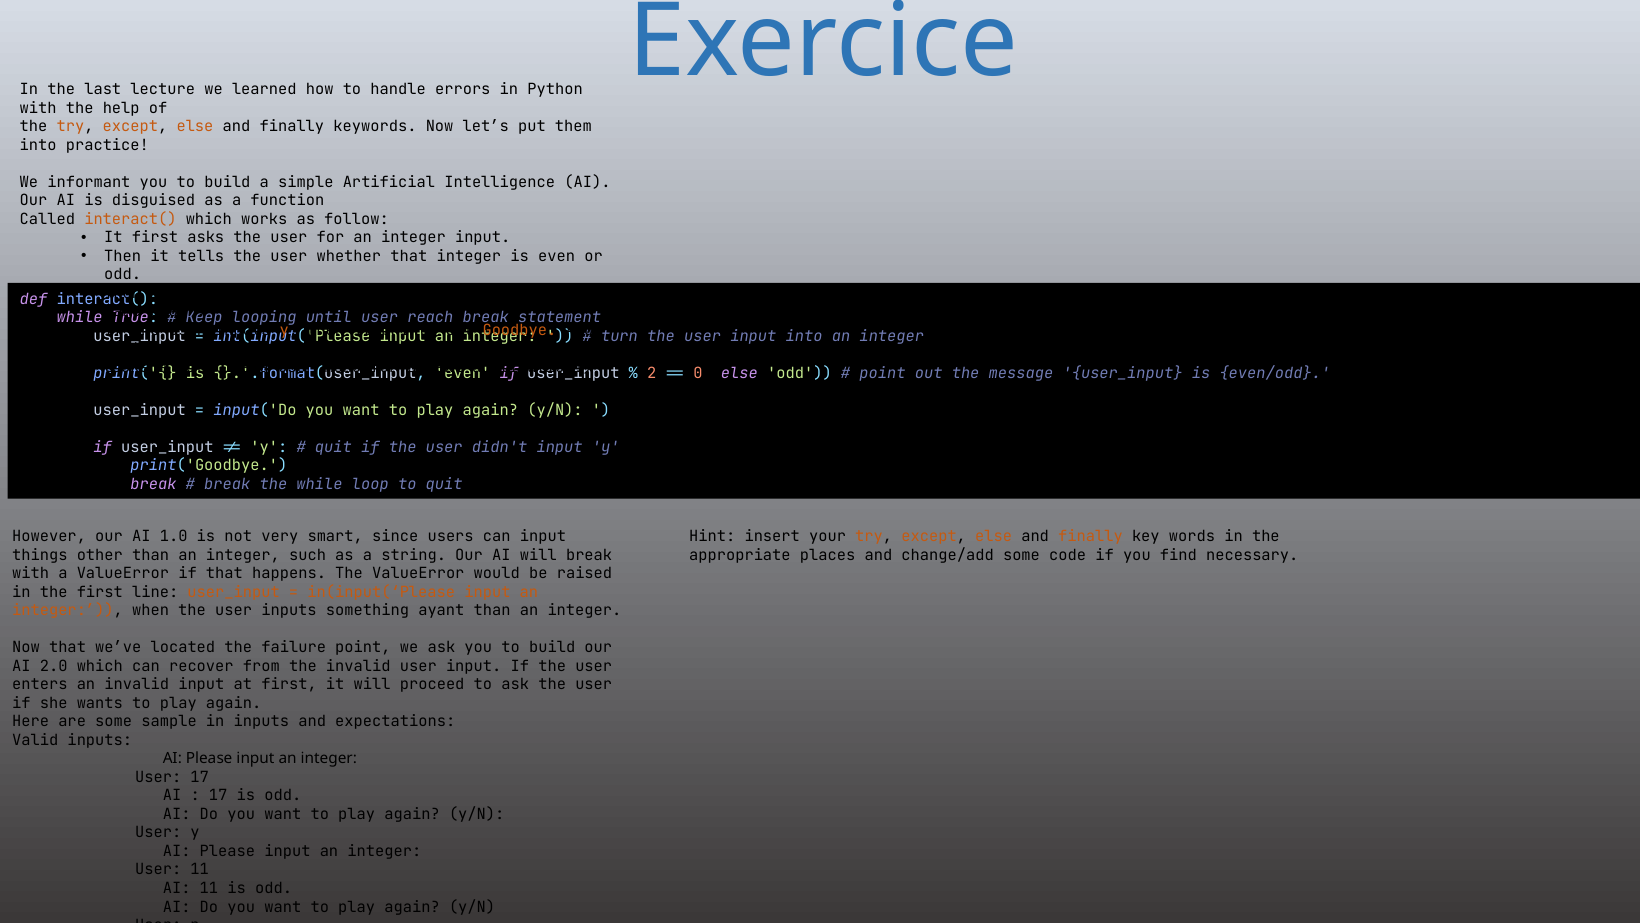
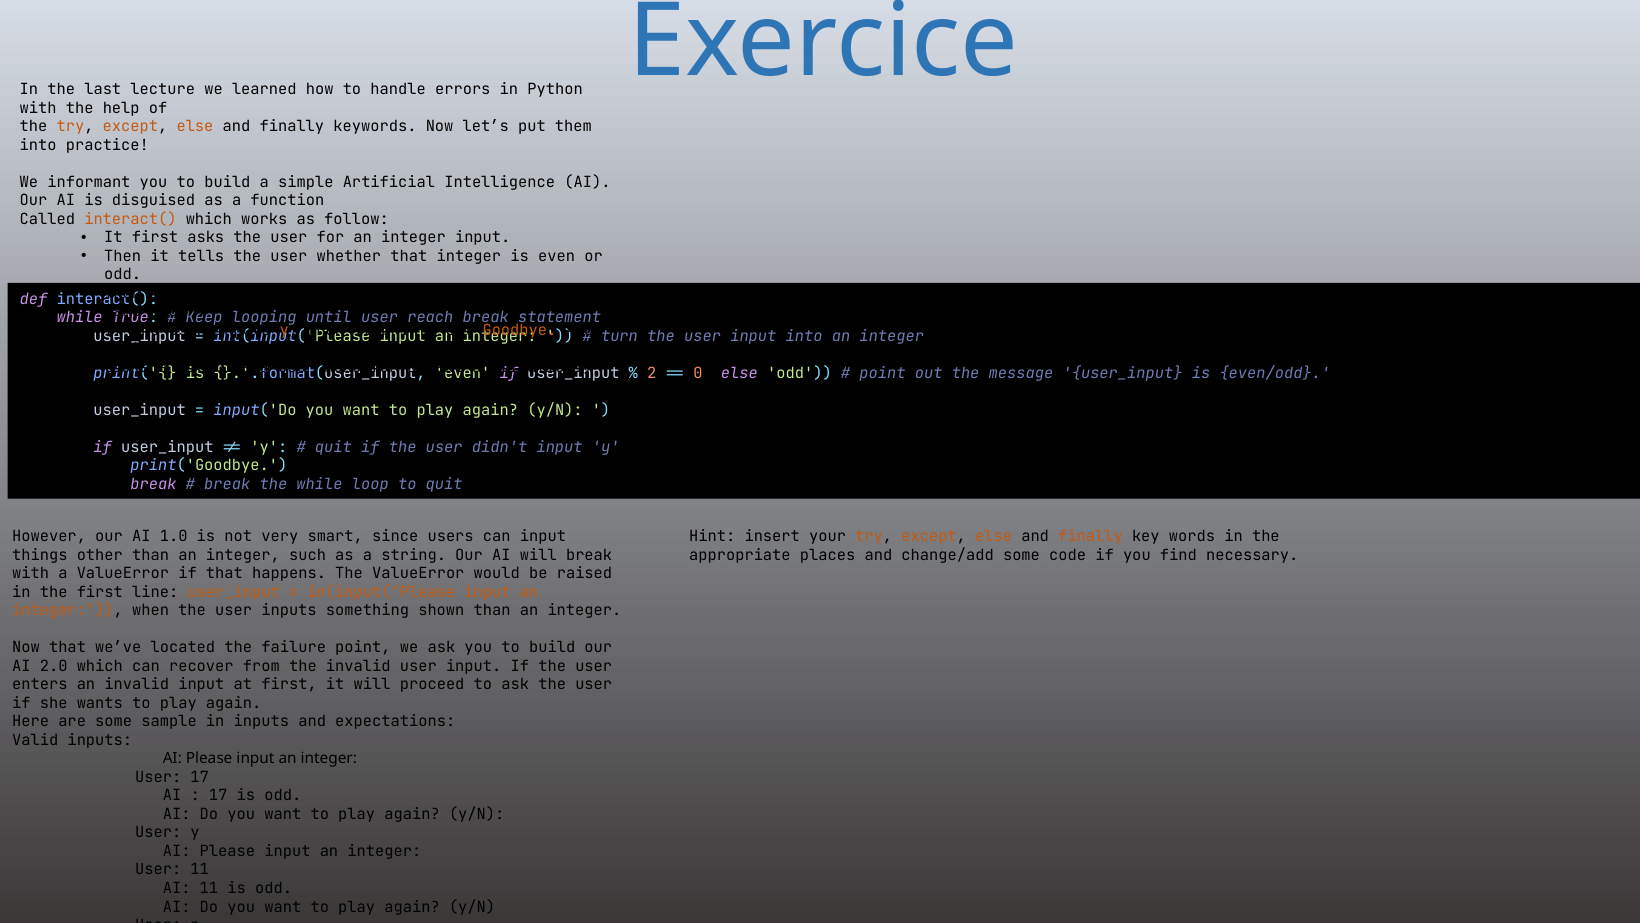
ayant: ayant -> shown
